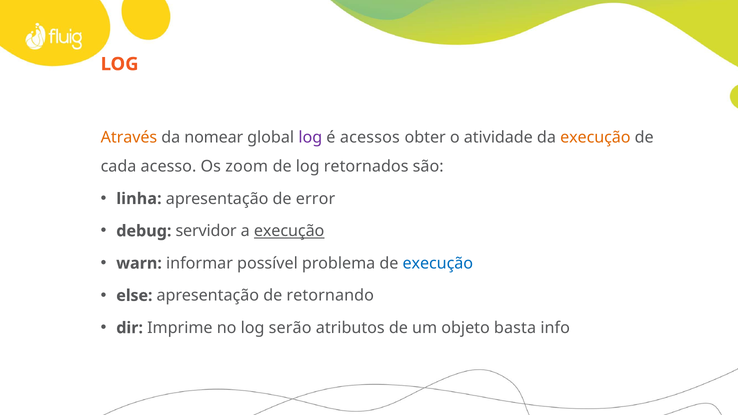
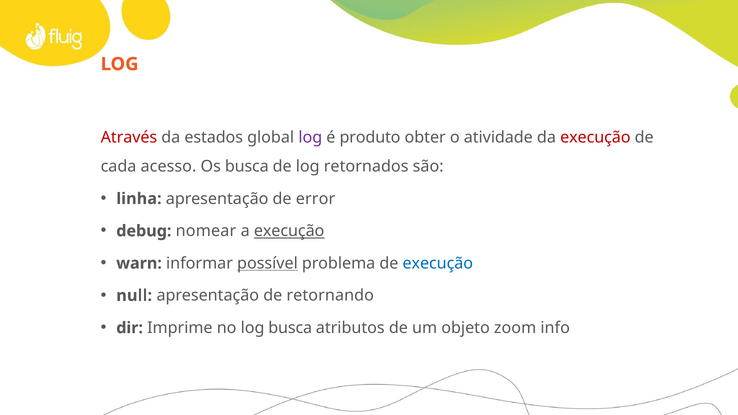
Através colour: orange -> red
nomear: nomear -> estados
acessos: acessos -> produto
execução at (595, 137) colour: orange -> red
Os zoom: zoom -> busca
servidor: servidor -> nomear
possível underline: none -> present
else: else -> null
log serão: serão -> busca
basta: basta -> zoom
